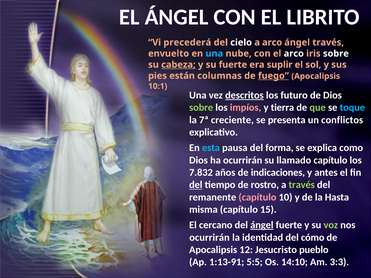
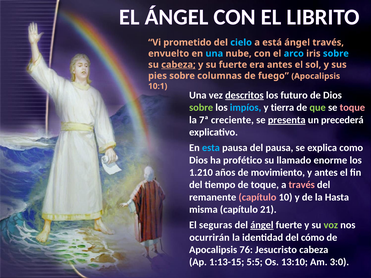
precederá: precederá -> prometido
cielo colour: white -> light blue
a arco: arco -> está
arco at (294, 54) colour: white -> light blue
sobre at (336, 54) colour: white -> light blue
era suplir: suplir -> antes
pies están: están -> sobre
fuego underline: present -> none
impíos colour: pink -> light blue
toque at (352, 108) colour: light blue -> pink
presenta underline: none -> present
conflictos: conflictos -> precederá
del forma: forma -> pausa
ha ocurrirán: ocurrirán -> profético
llamado capítulo: capítulo -> enorme
7.832: 7.832 -> 1.210
indicaciones: indicaciones -> movimiento
del at (196, 185) underline: present -> none
de rostro: rostro -> toque
través at (302, 185) colour: light green -> pink
15: 15 -> 21
cercano: cercano -> seguras
12: 12 -> 76
Jesucristo pueblo: pueblo -> cabeza
1:13-91: 1:13-91 -> 1:13-15
14:10: 14:10 -> 13:10
3:3: 3:3 -> 3:0
